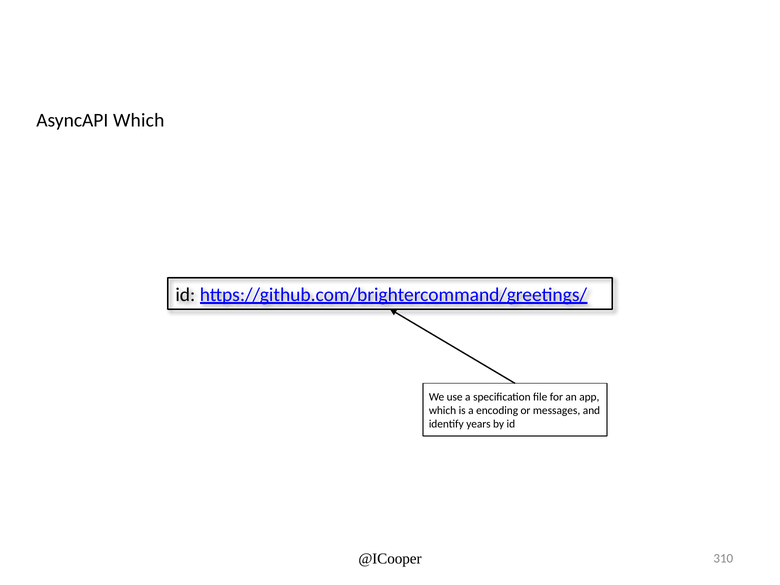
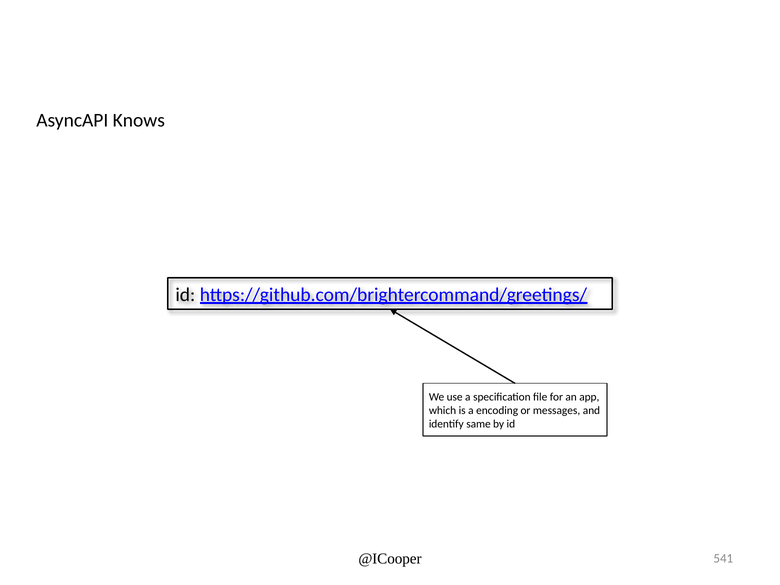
AsyncAPI Which: Which -> Knows
years: years -> same
310: 310 -> 541
